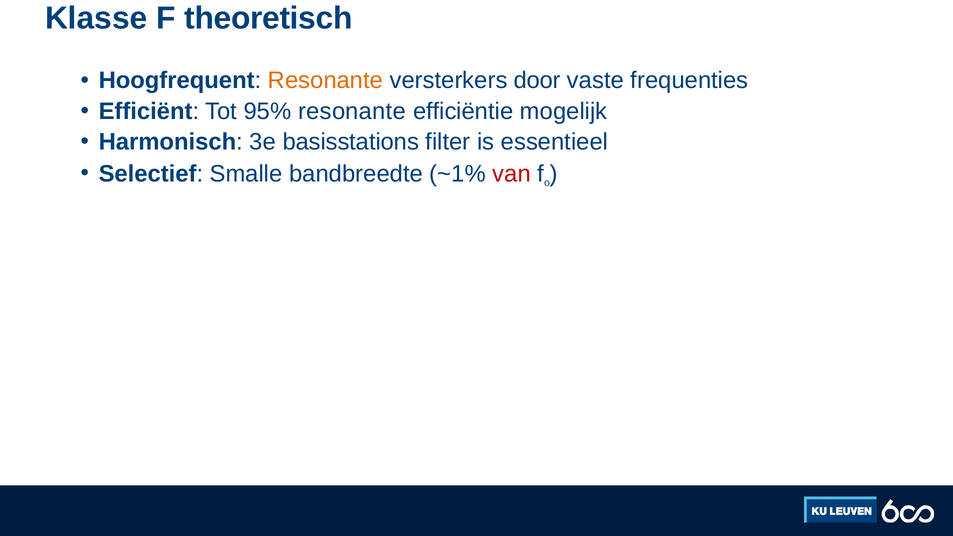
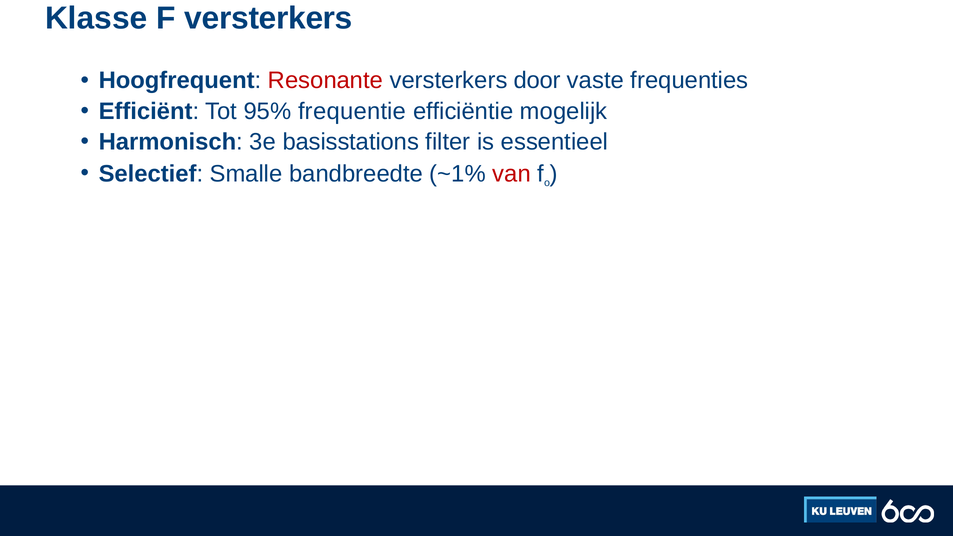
F theoretisch: theoretisch -> versterkers
Resonante at (325, 81) colour: orange -> red
95% resonante: resonante -> frequentie
